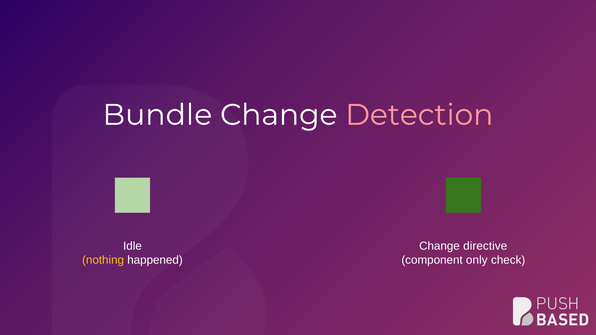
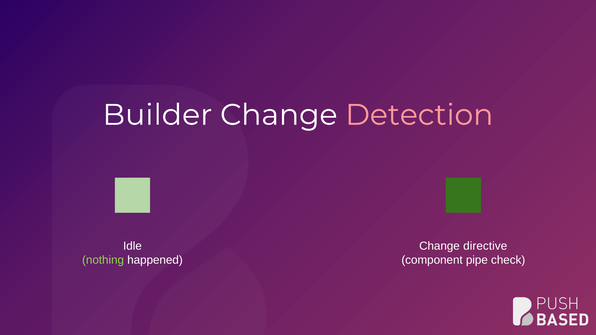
Bundle: Bundle -> Builder
nothing colour: yellow -> light green
only: only -> pipe
